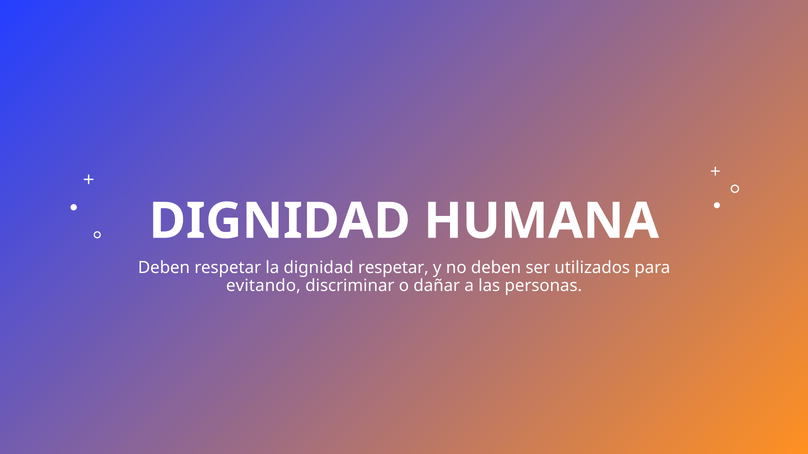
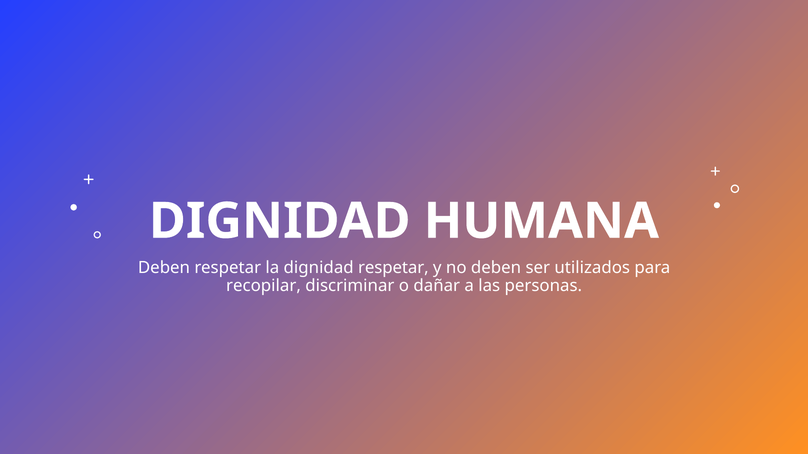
evitando: evitando -> recopilar
